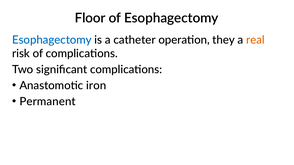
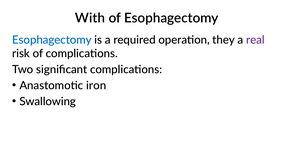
Floor: Floor -> With
catheter: catheter -> required
real colour: orange -> purple
Permanent: Permanent -> Swallowing
